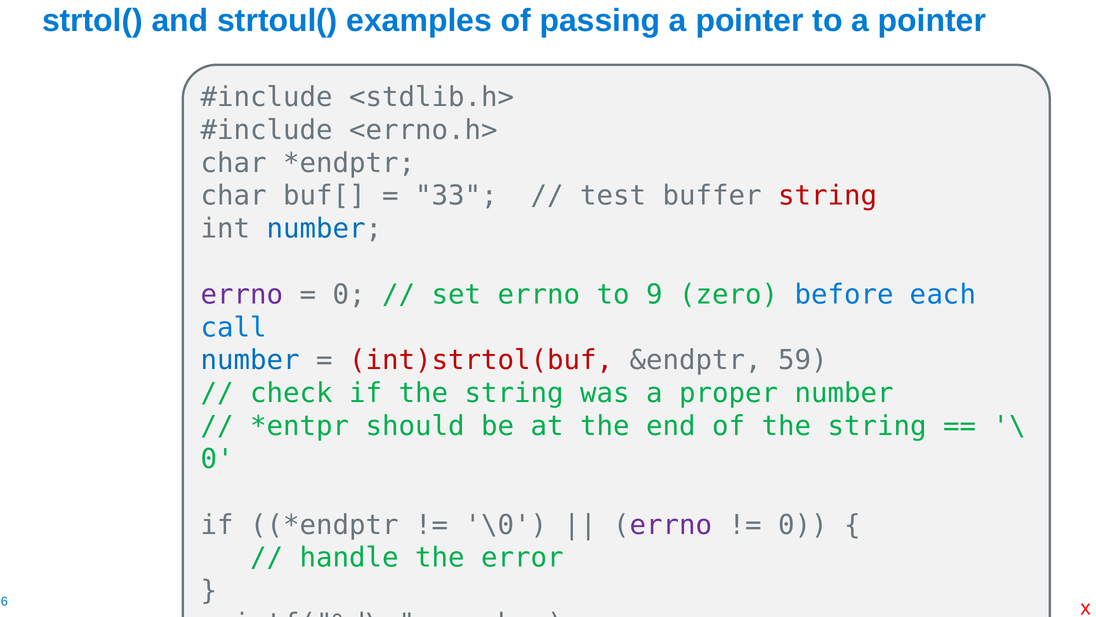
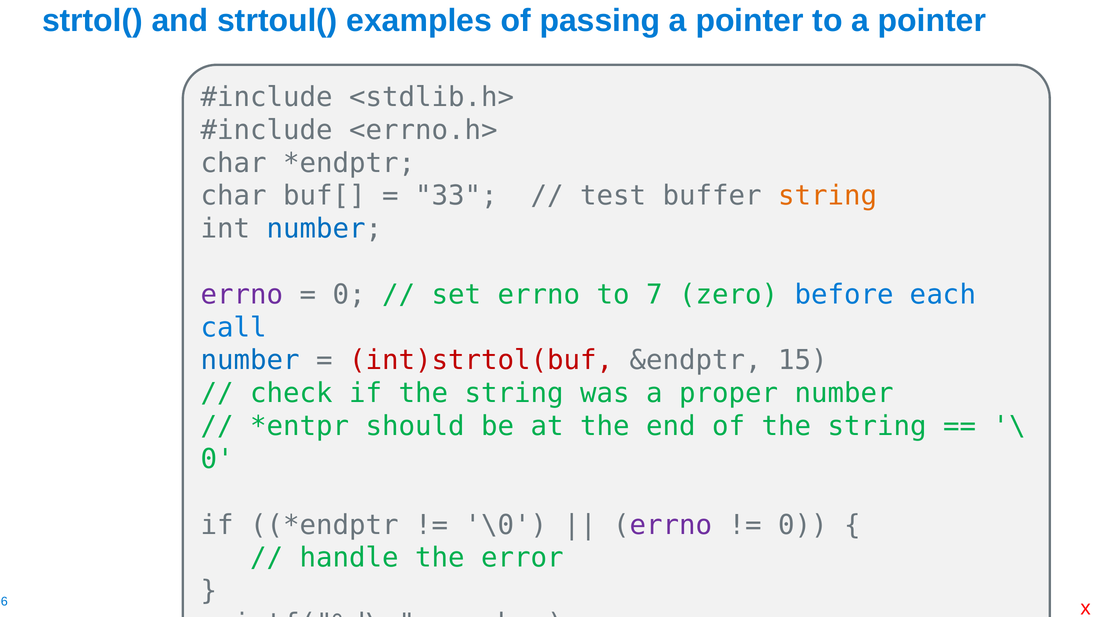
string at (828, 196) colour: red -> orange
9: 9 -> 7
59: 59 -> 15
